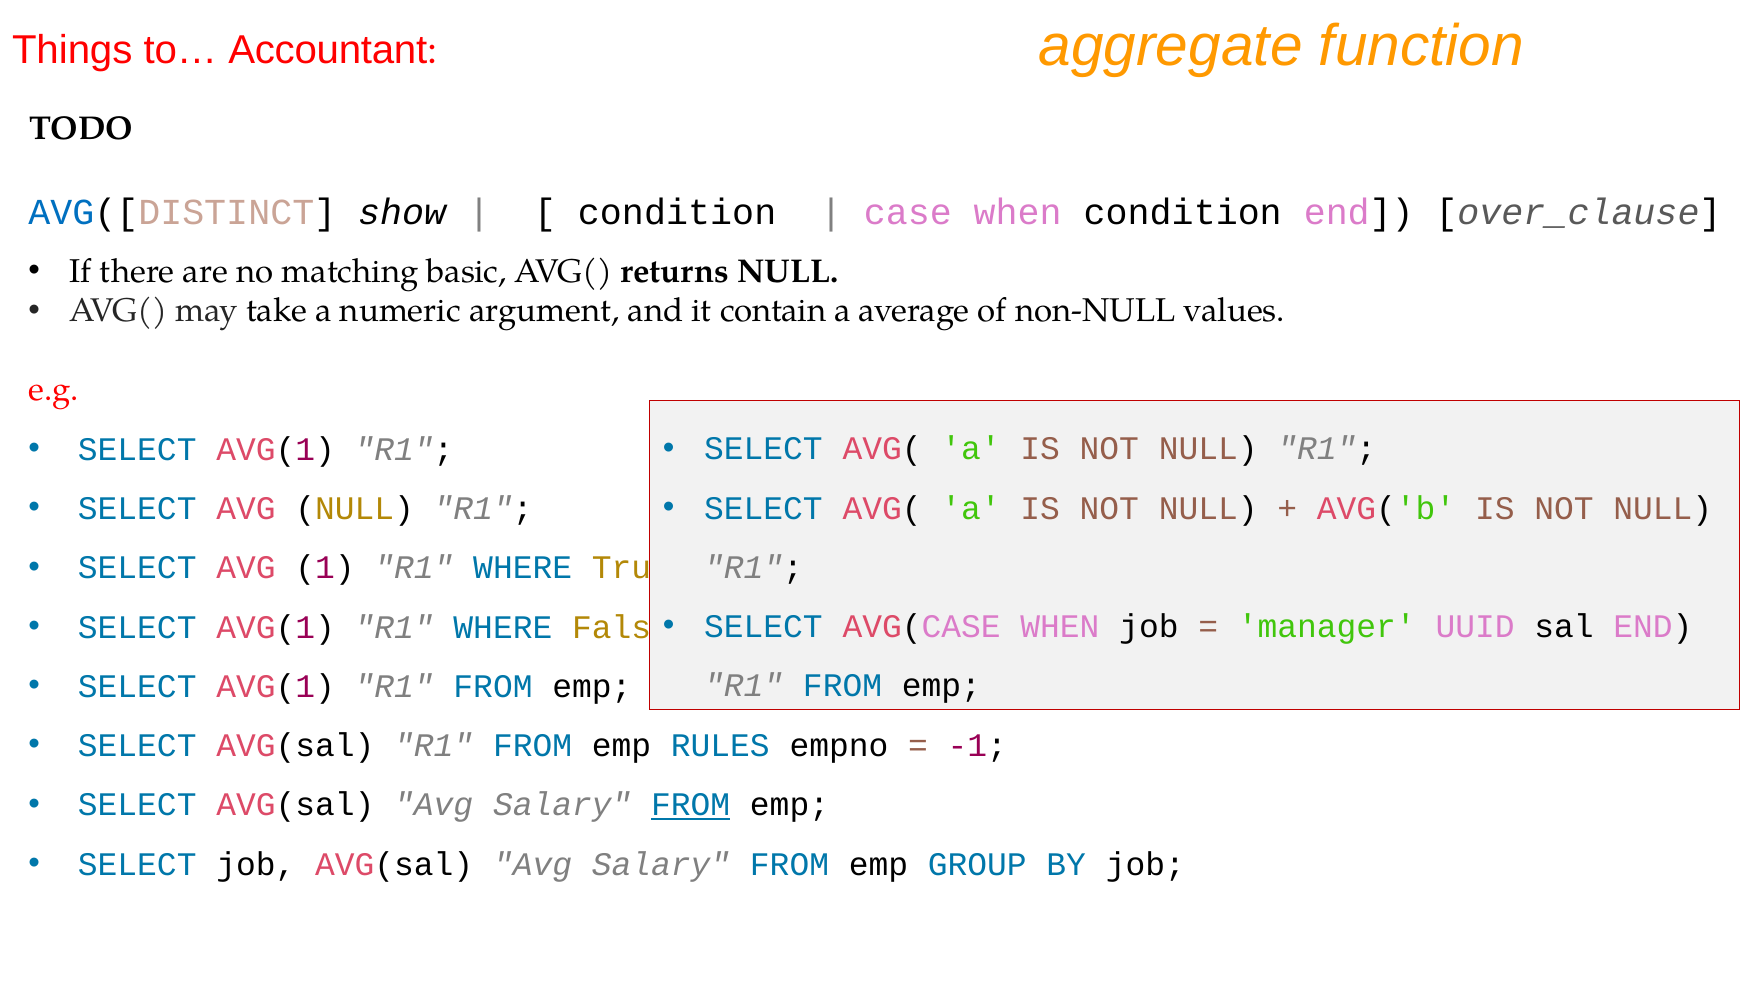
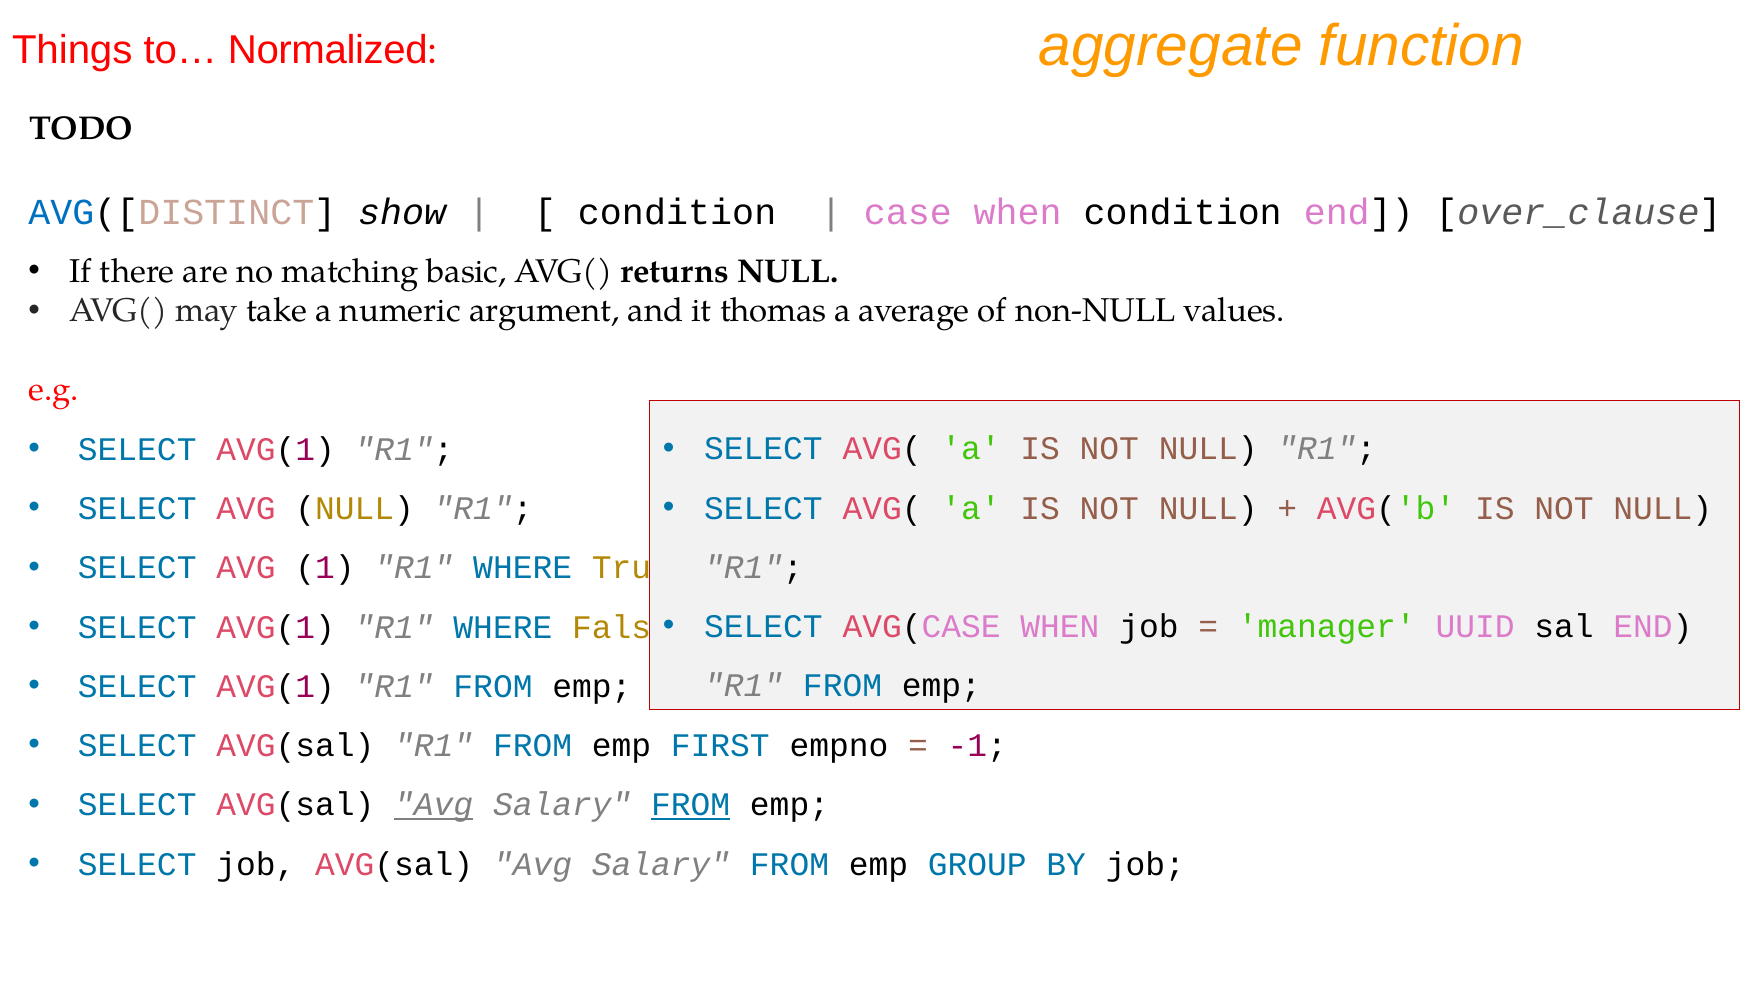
Accountant: Accountant -> Normalized
contain: contain -> thomas
RULES: RULES -> FIRST
Avg at (434, 805) underline: none -> present
